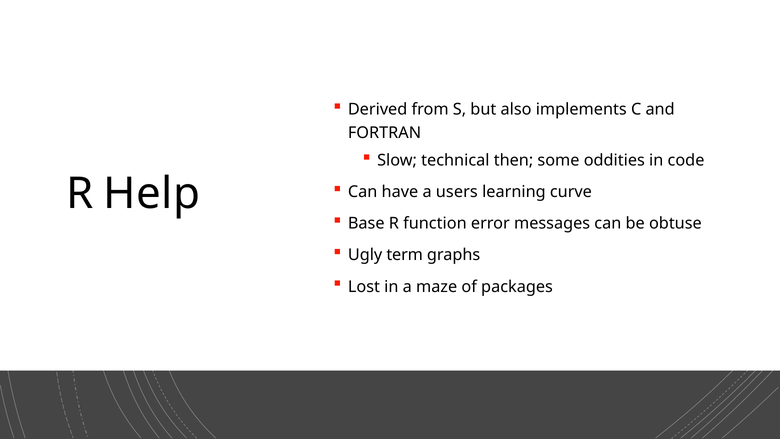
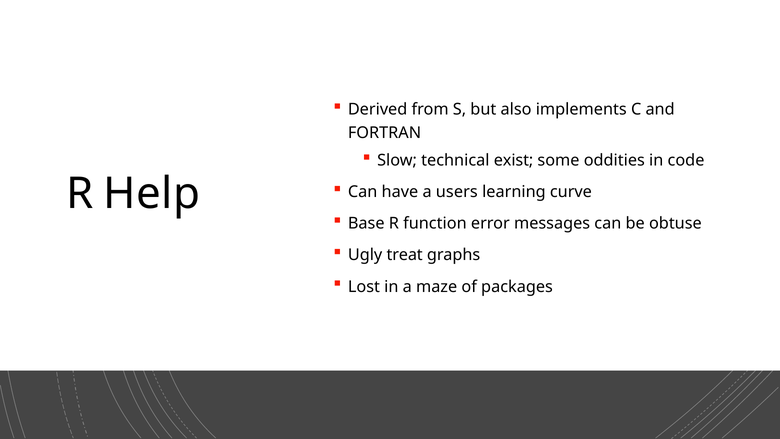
then: then -> exist
term: term -> treat
